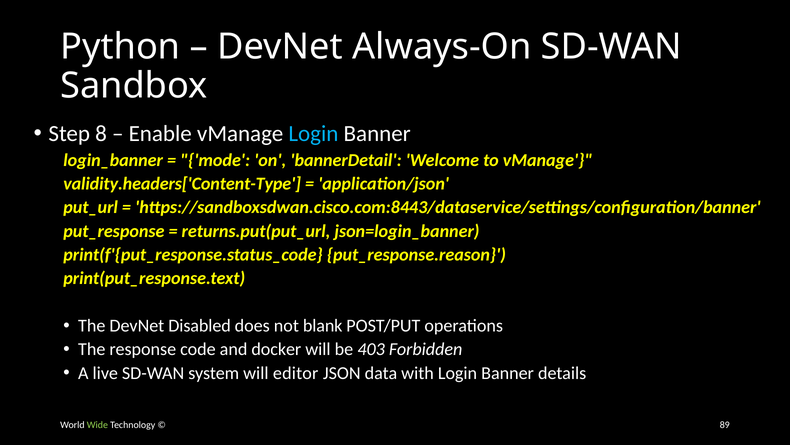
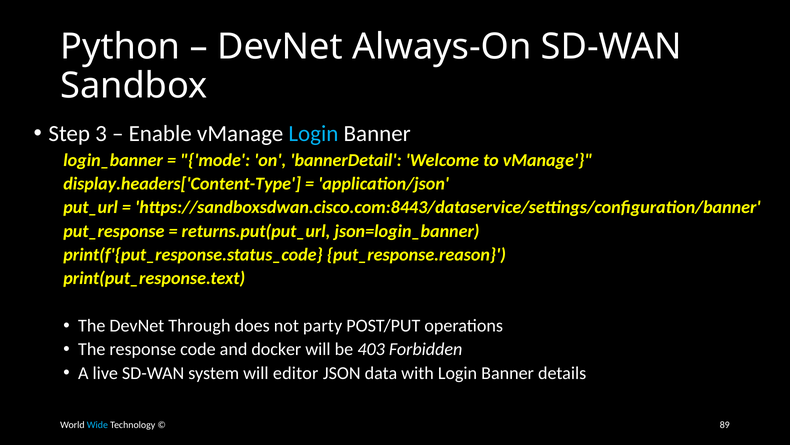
8: 8 -> 3
validity.headers['Content-Type: validity.headers['Content-Type -> display.headers['Content-Type
Disabled: Disabled -> Through
blank: blank -> party
Wide colour: light green -> light blue
